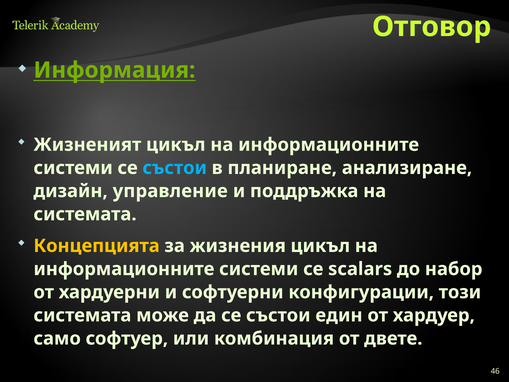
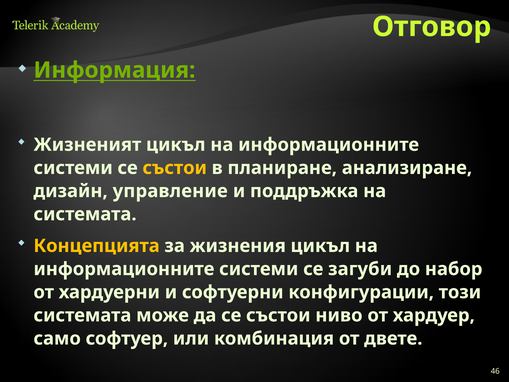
състои at (175, 168) colour: light blue -> yellow
scalars: scalars -> загуби
един: един -> ниво
